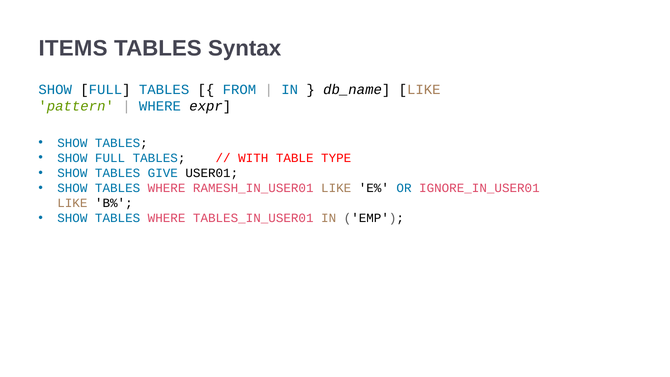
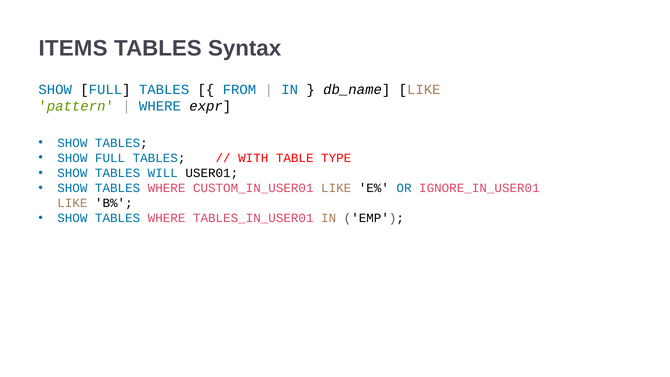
GIVE: GIVE -> WILL
RAMESH_IN_USER01: RAMESH_IN_USER01 -> CUSTOM_IN_USER01
